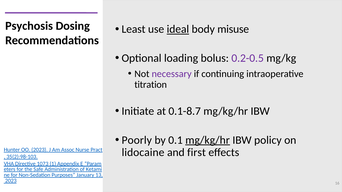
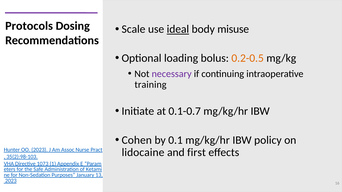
Psychosis: Psychosis -> Protocols
Least: Least -> Scale
0.2-0.5 colour: purple -> orange
titration: titration -> training
0.1-8.7: 0.1-8.7 -> 0.1-0.7
Poorly: Poorly -> Cohen
mg/kg/hr at (208, 140) underline: present -> none
